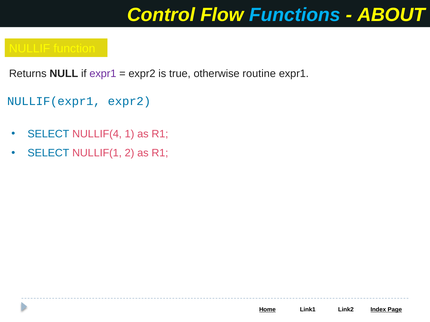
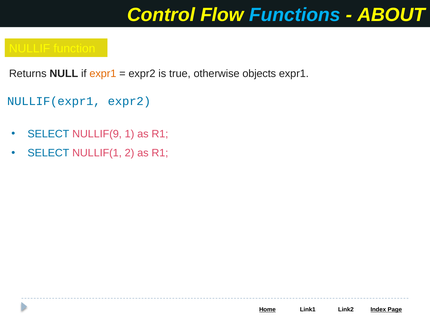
expr1 at (103, 74) colour: purple -> orange
routine: routine -> objects
NULLIF(4: NULLIF(4 -> NULLIF(9
